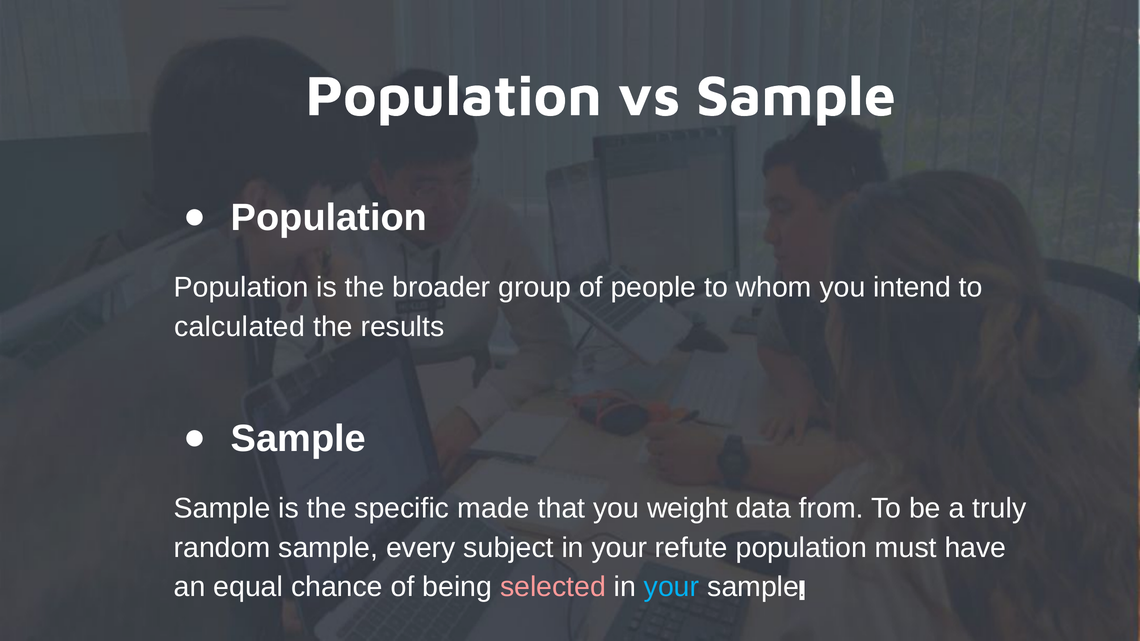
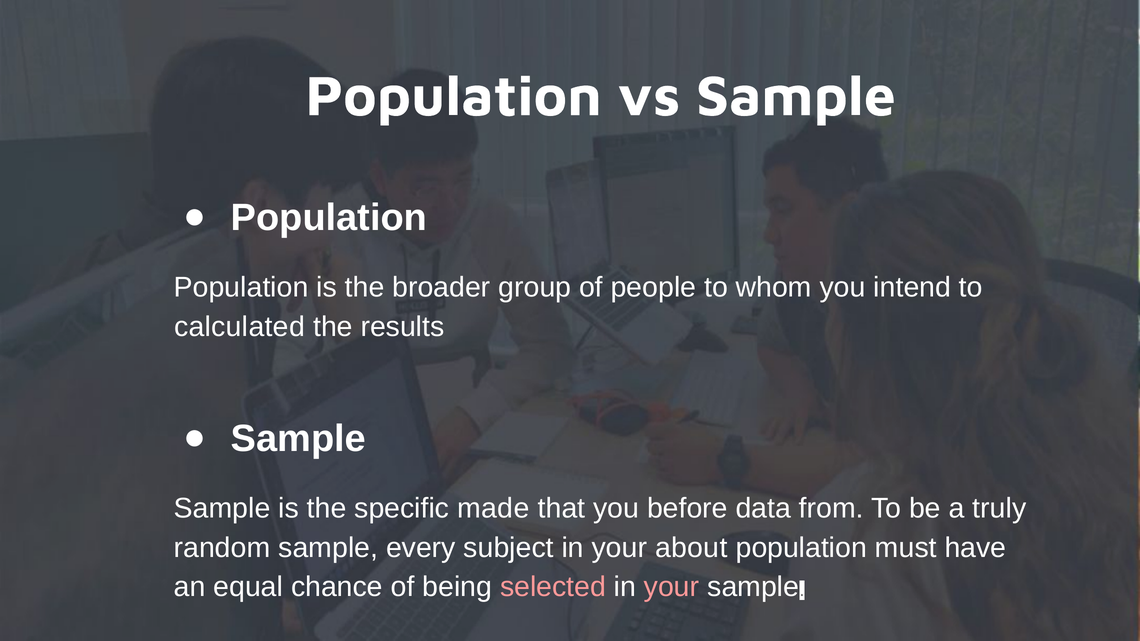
weight: weight -> before
refute: refute -> about
your at (672, 587) colour: light blue -> pink
